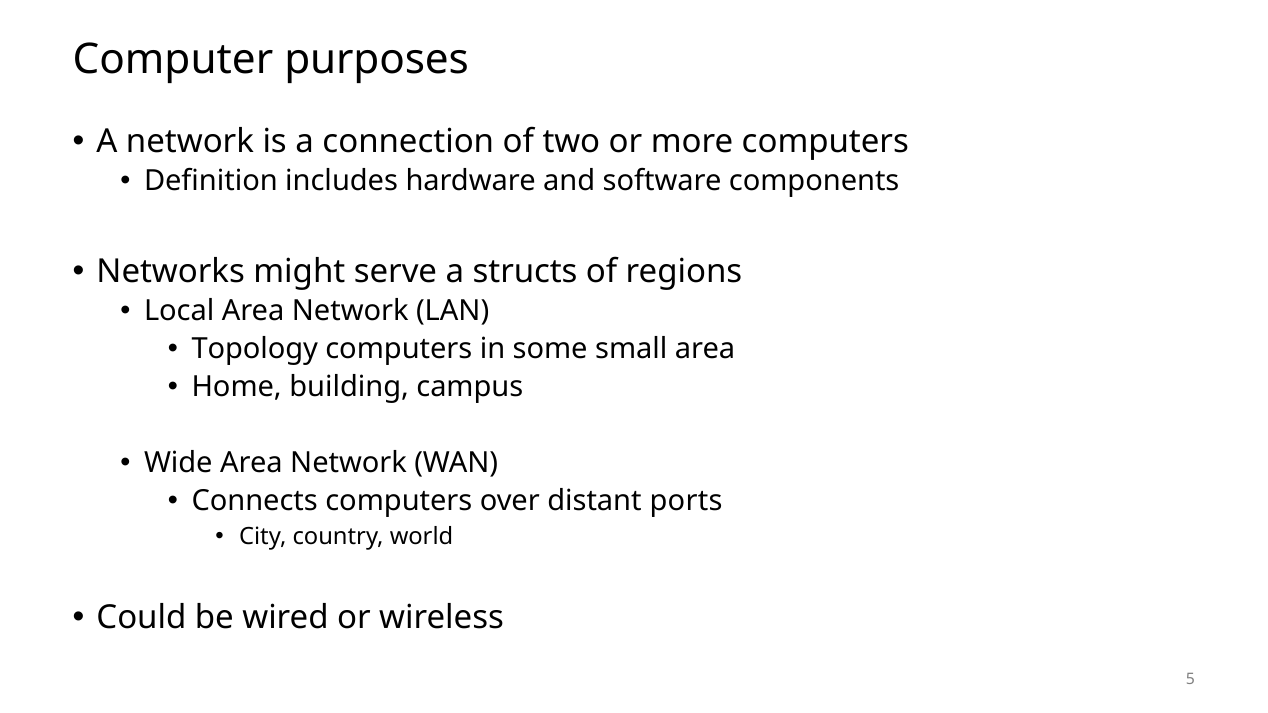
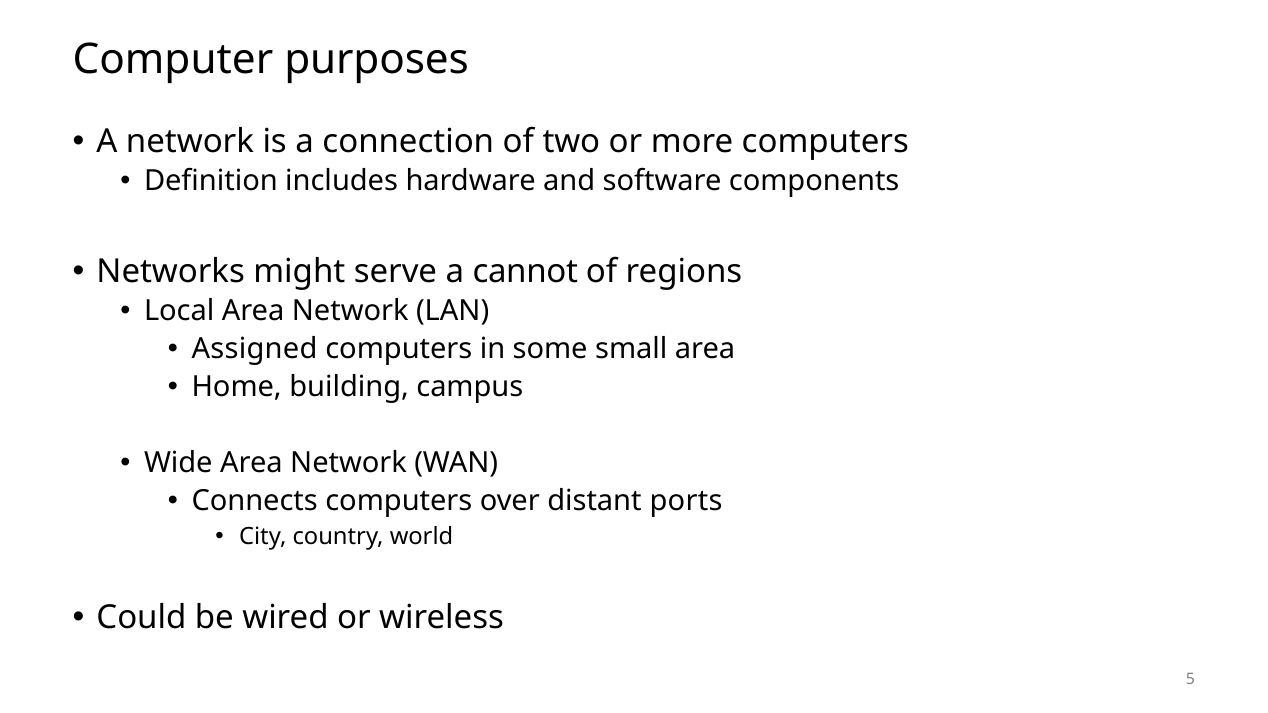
structs: structs -> cannot
Topology: Topology -> Assigned
